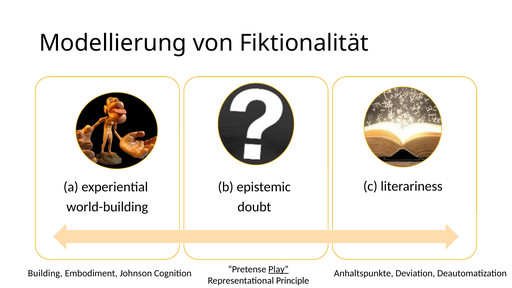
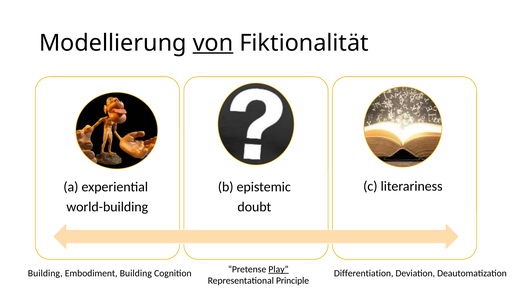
von underline: none -> present
Embodiment Johnson: Johnson -> Building
Anhaltspunkte: Anhaltspunkte -> Differentiation
